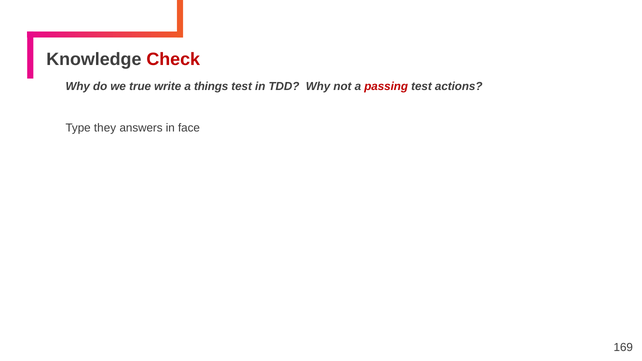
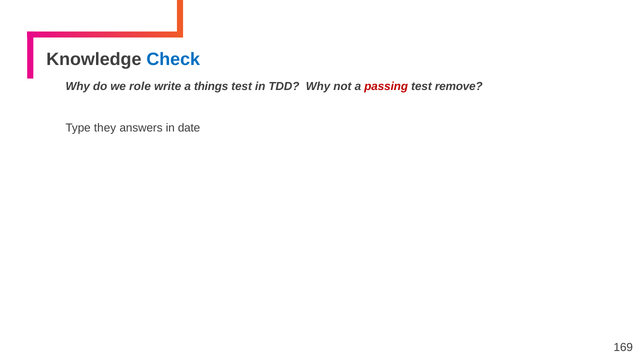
Check colour: red -> blue
true: true -> role
actions: actions -> remove
face: face -> date
